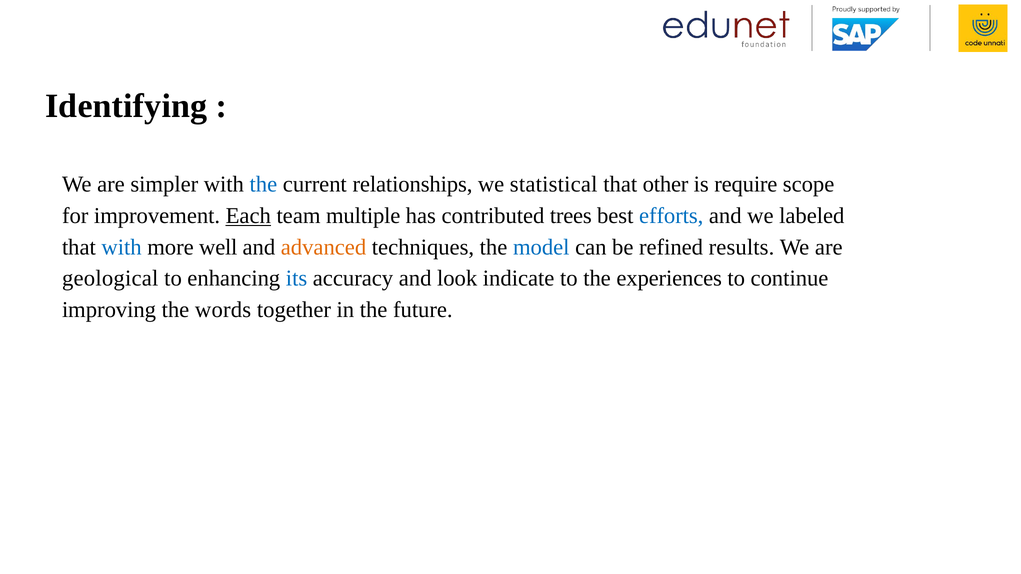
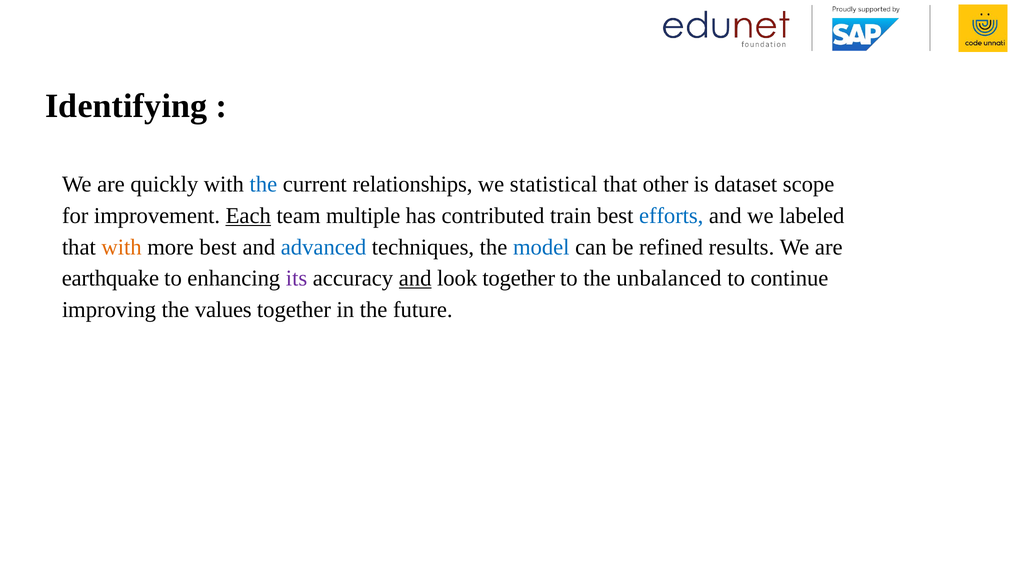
simpler: simpler -> quickly
require: require -> dataset
trees: trees -> train
with at (122, 247) colour: blue -> orange
more well: well -> best
advanced colour: orange -> blue
geological: geological -> earthquake
its colour: blue -> purple
and at (415, 278) underline: none -> present
look indicate: indicate -> together
experiences: experiences -> unbalanced
words: words -> values
